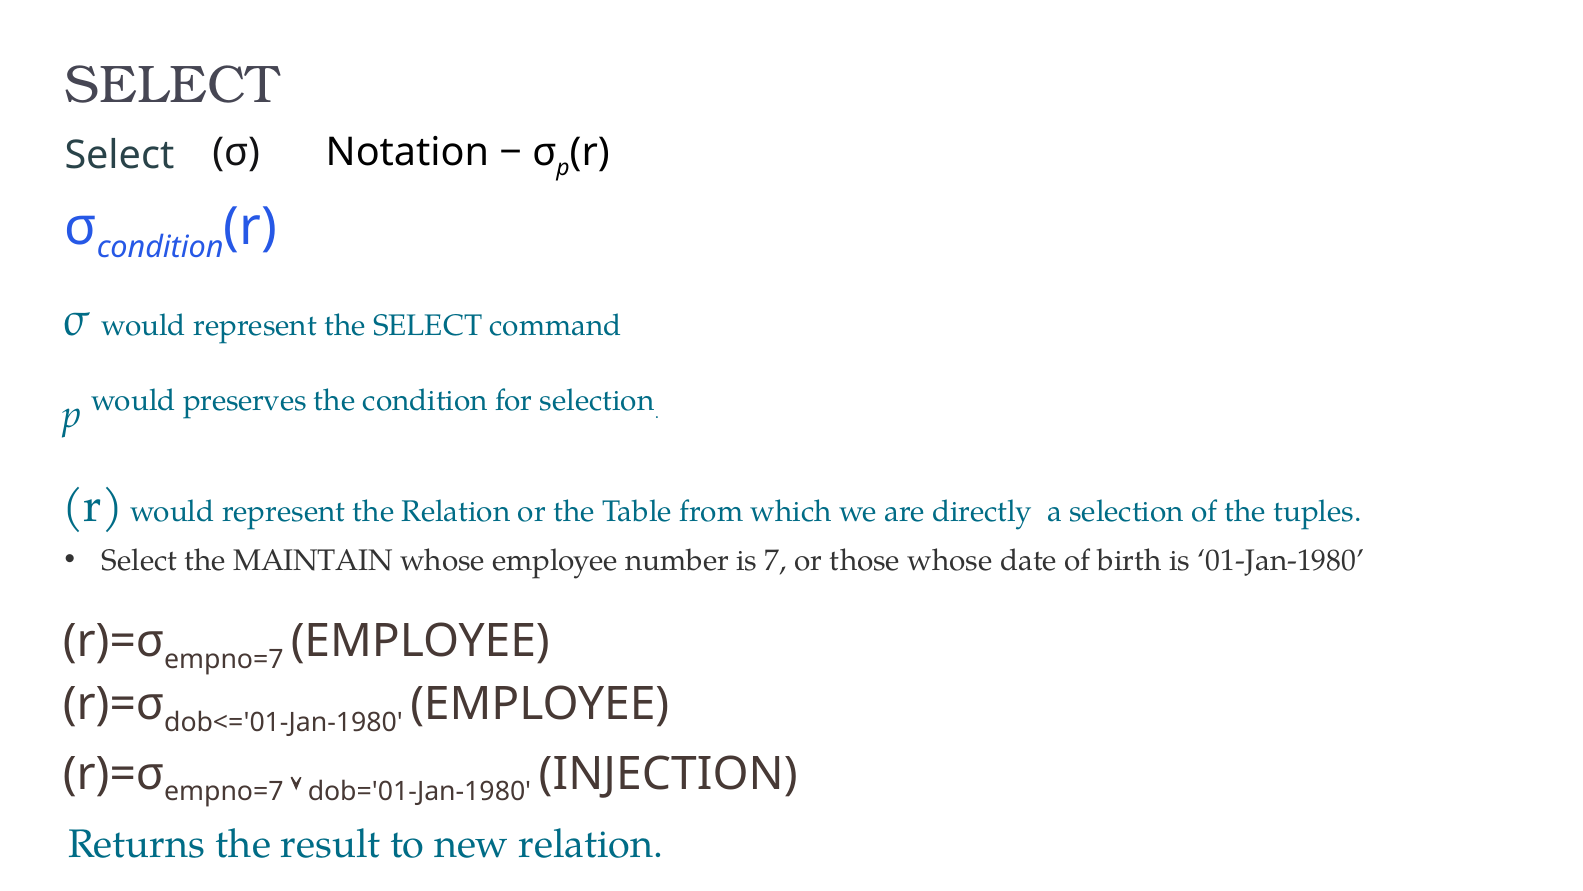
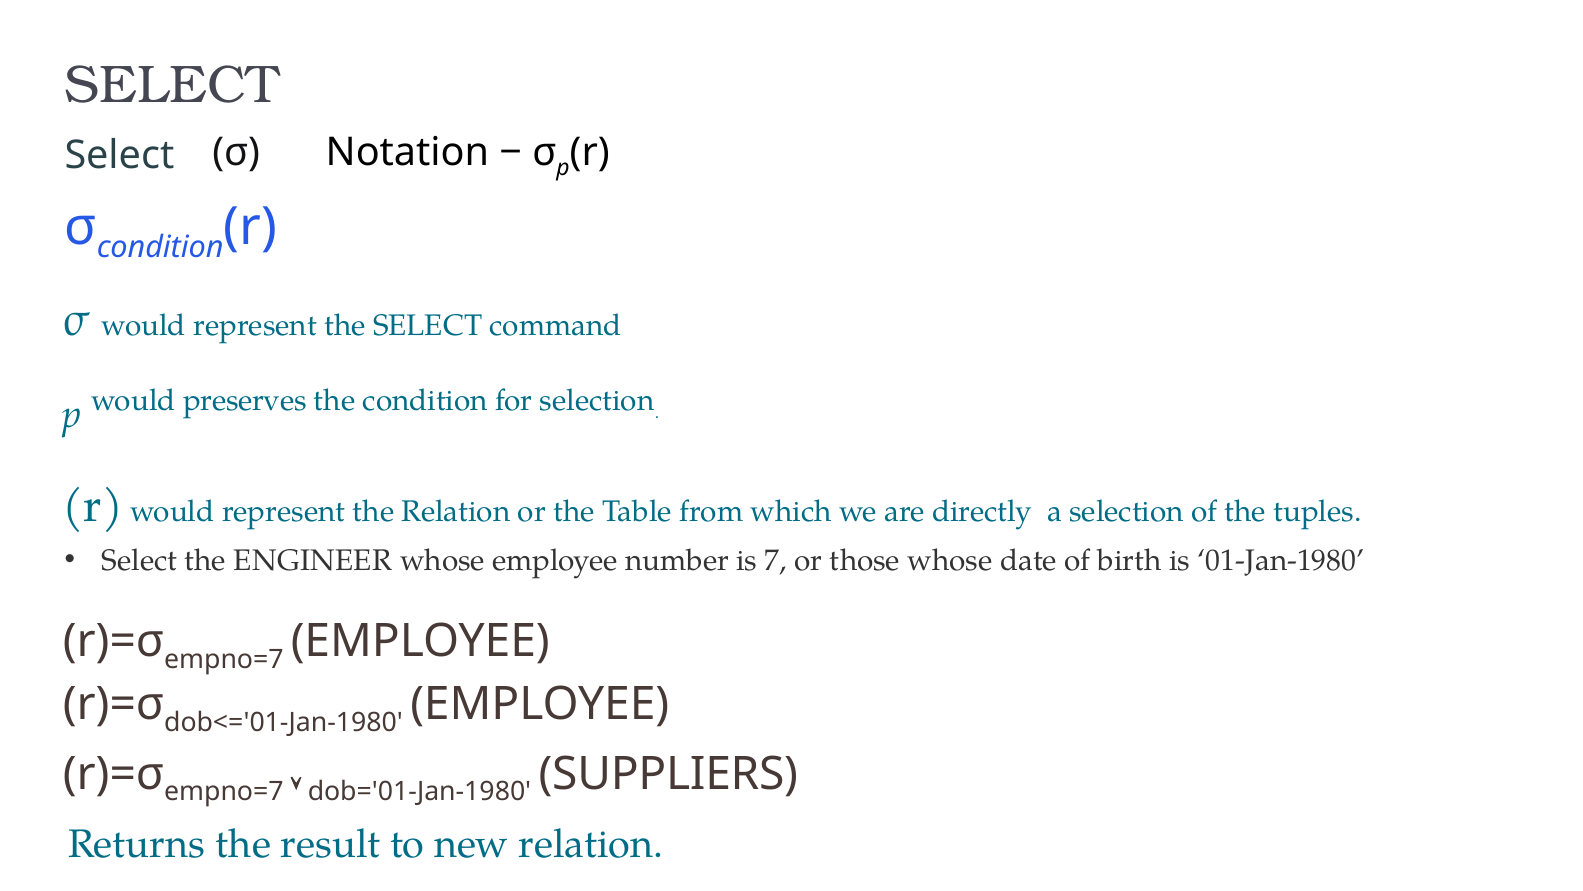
MAINTAIN: MAINTAIN -> ENGINEER
INJECTION: INJECTION -> SUPPLIERS
